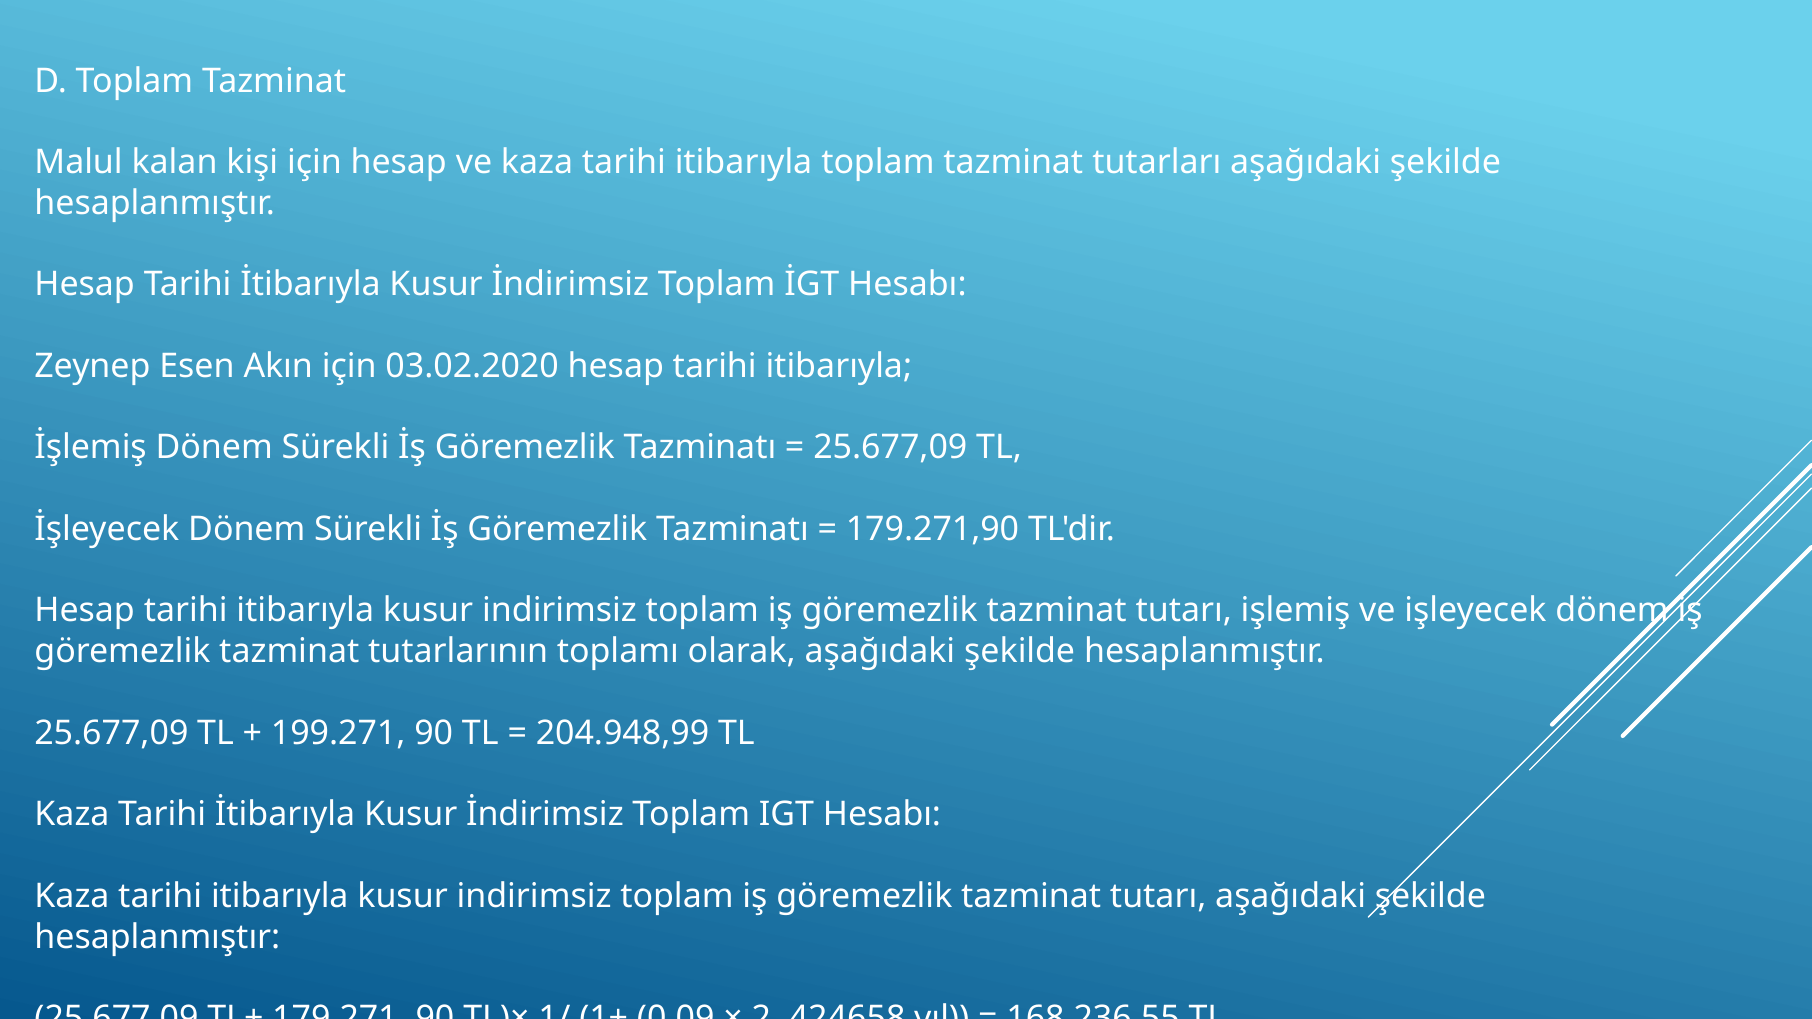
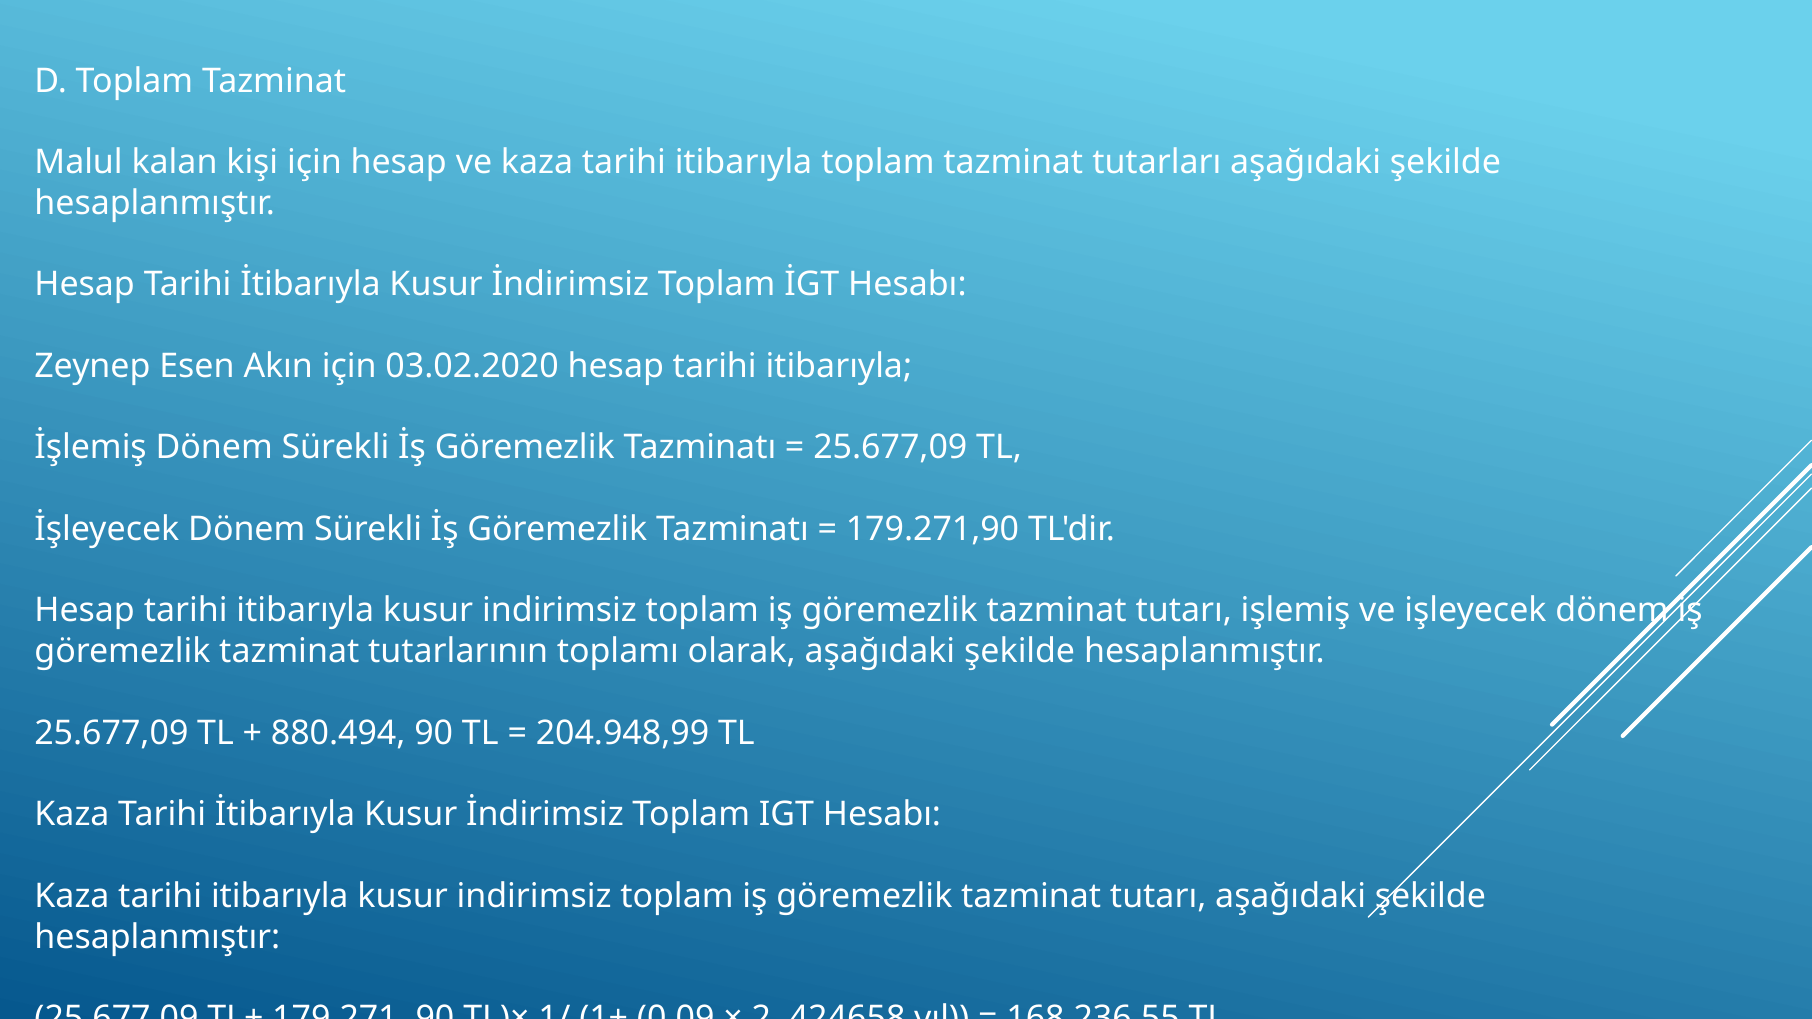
199.271: 199.271 -> 880.494
